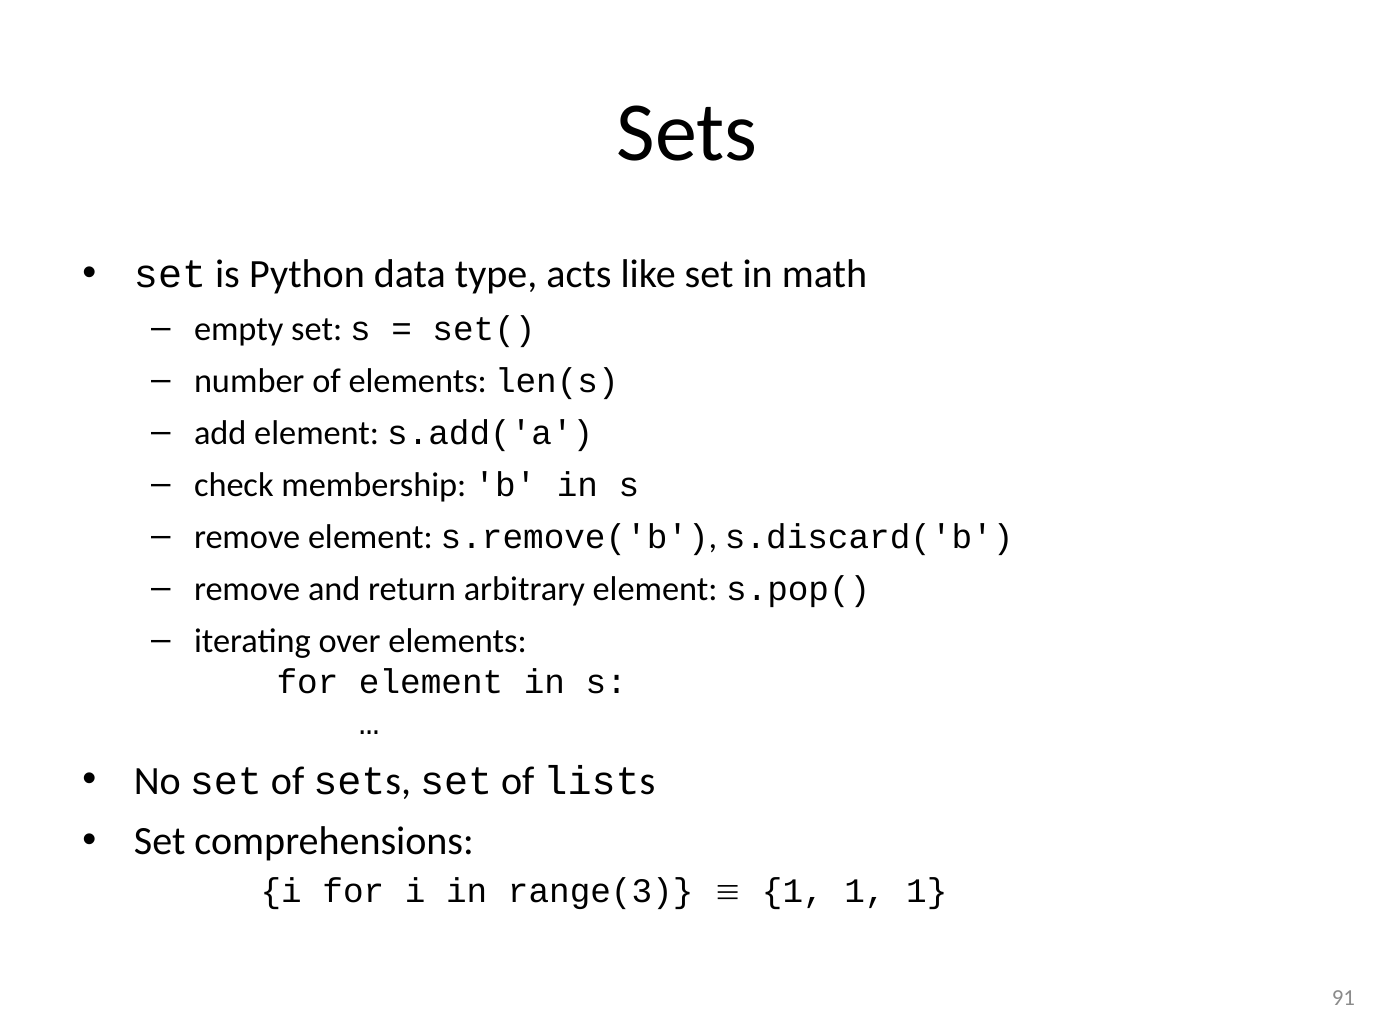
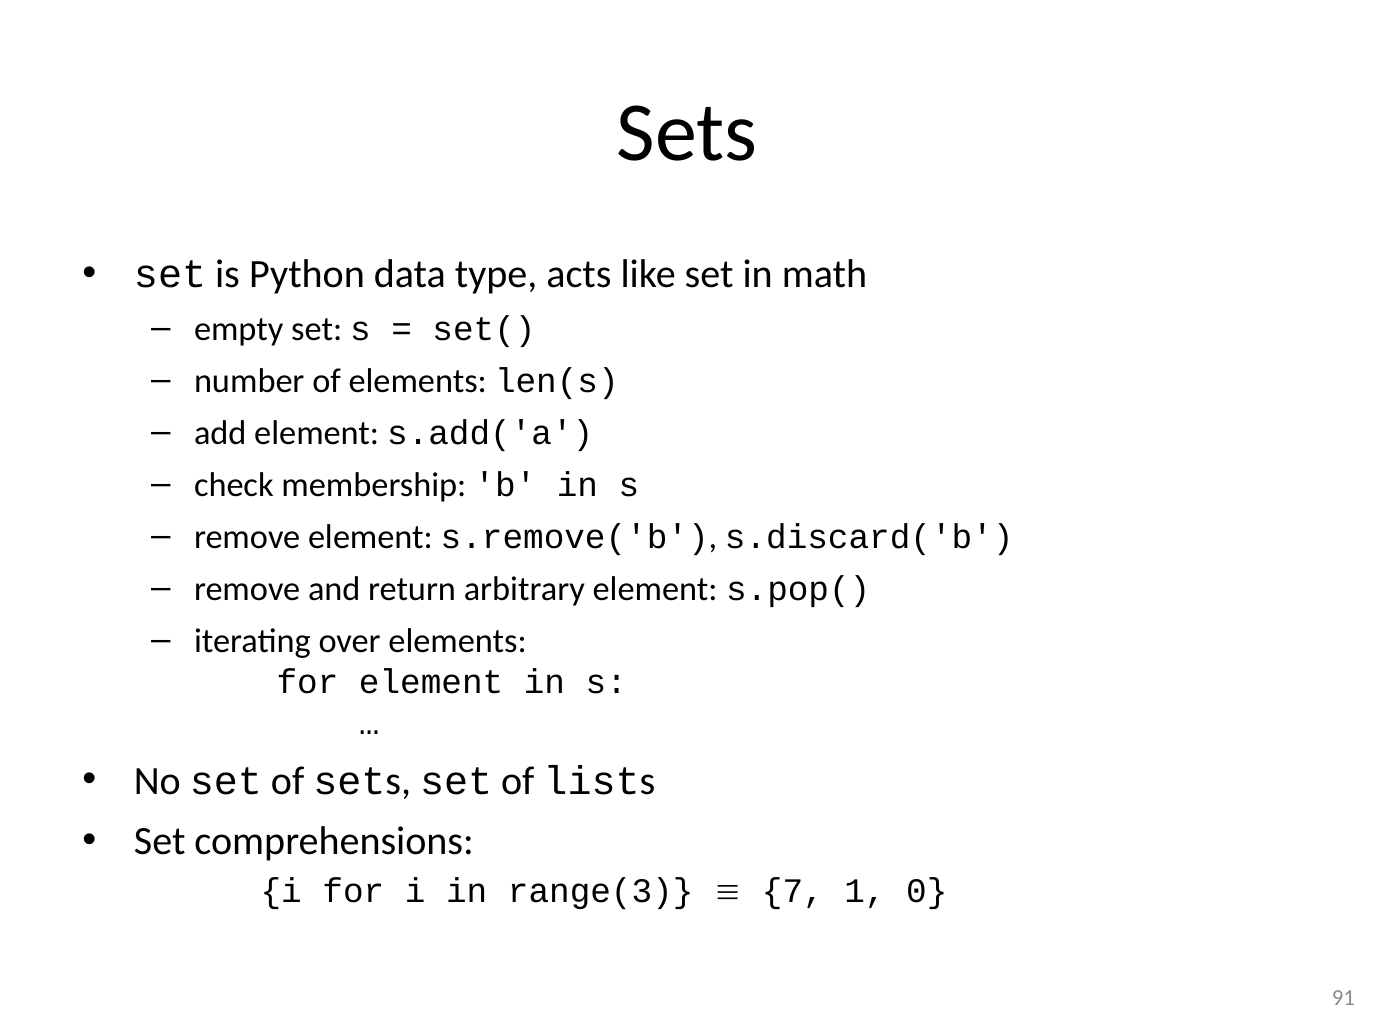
1 at (793, 891): 1 -> 7
1 at (927, 891): 1 -> 0
